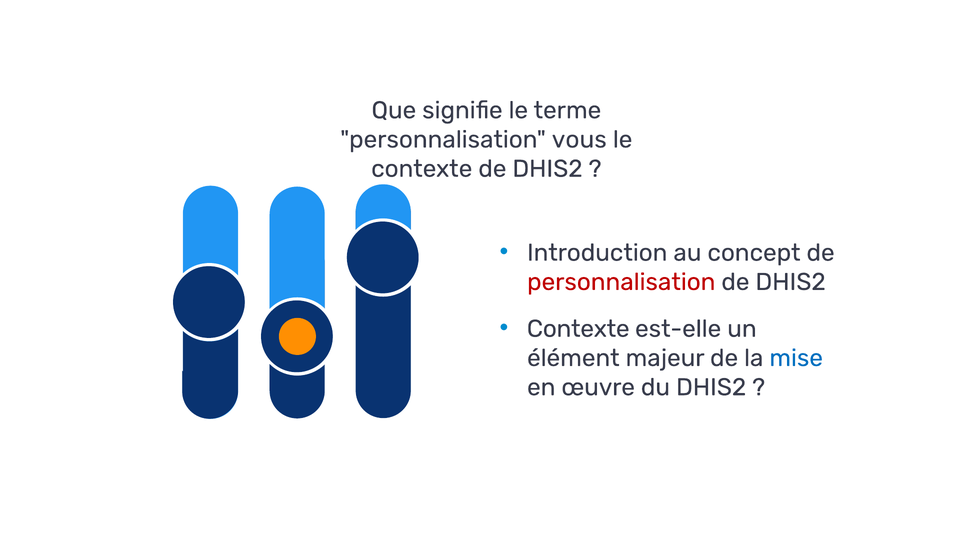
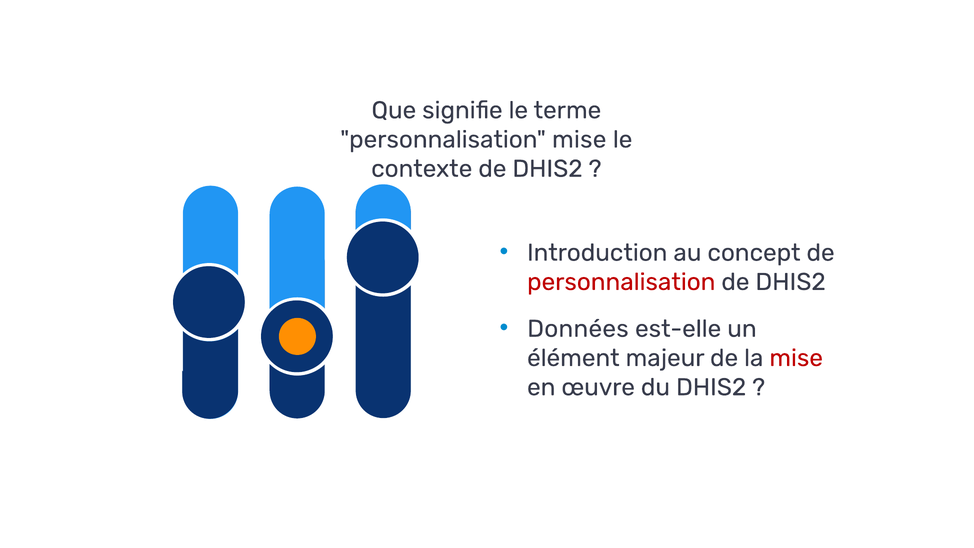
personnalisation vous: vous -> mise
Contexte at (578, 329): Contexte -> Données
mise at (796, 358) colour: blue -> red
